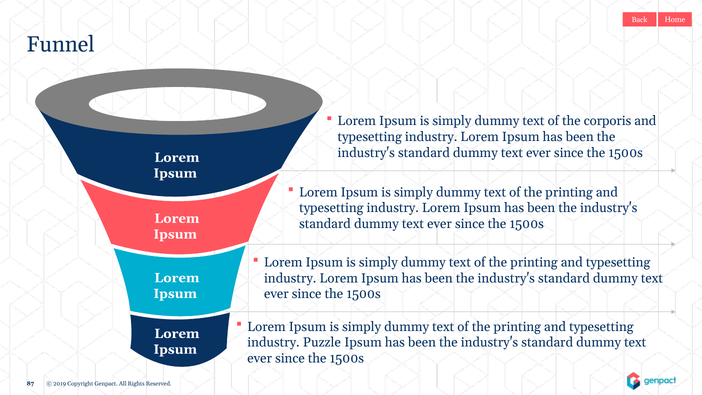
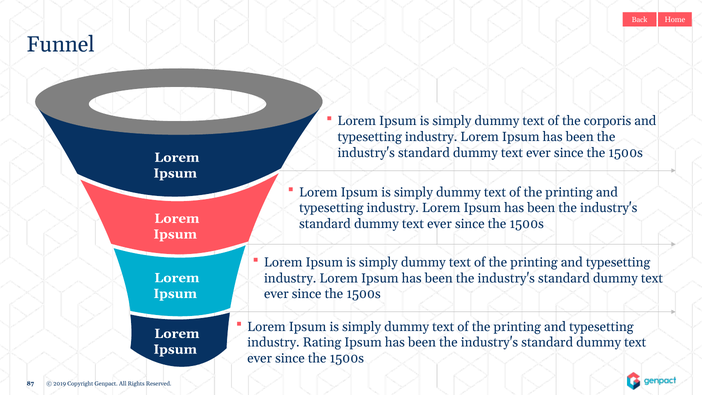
Puzzle: Puzzle -> Rating
